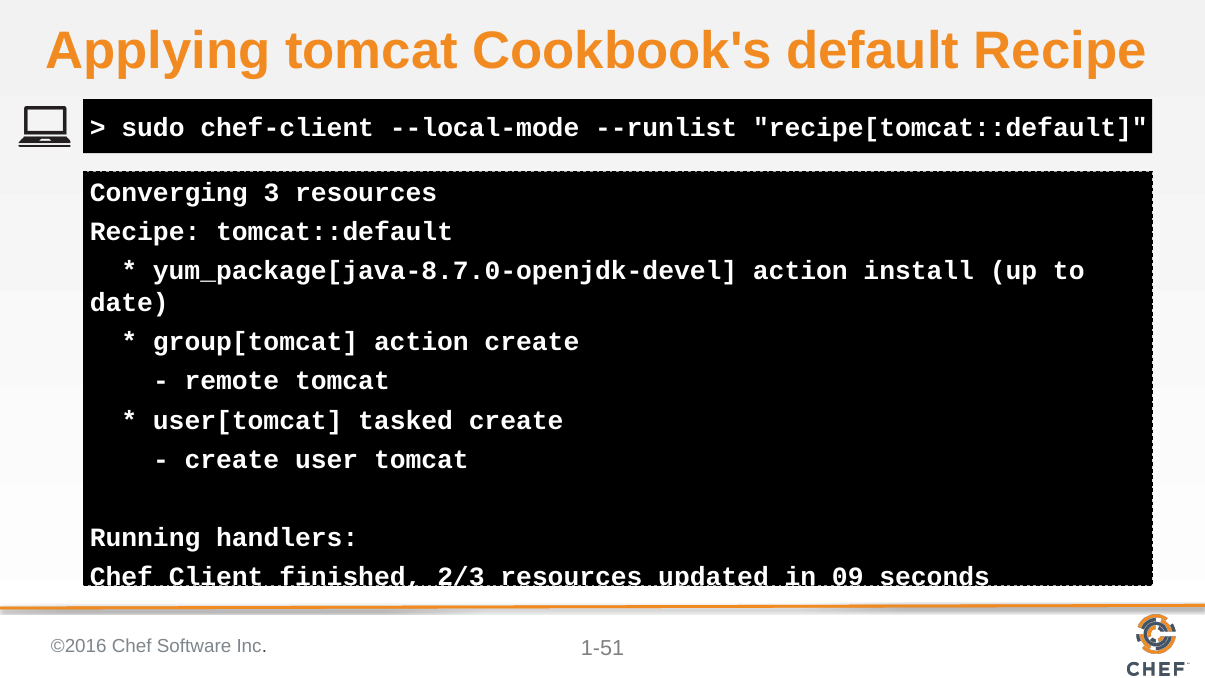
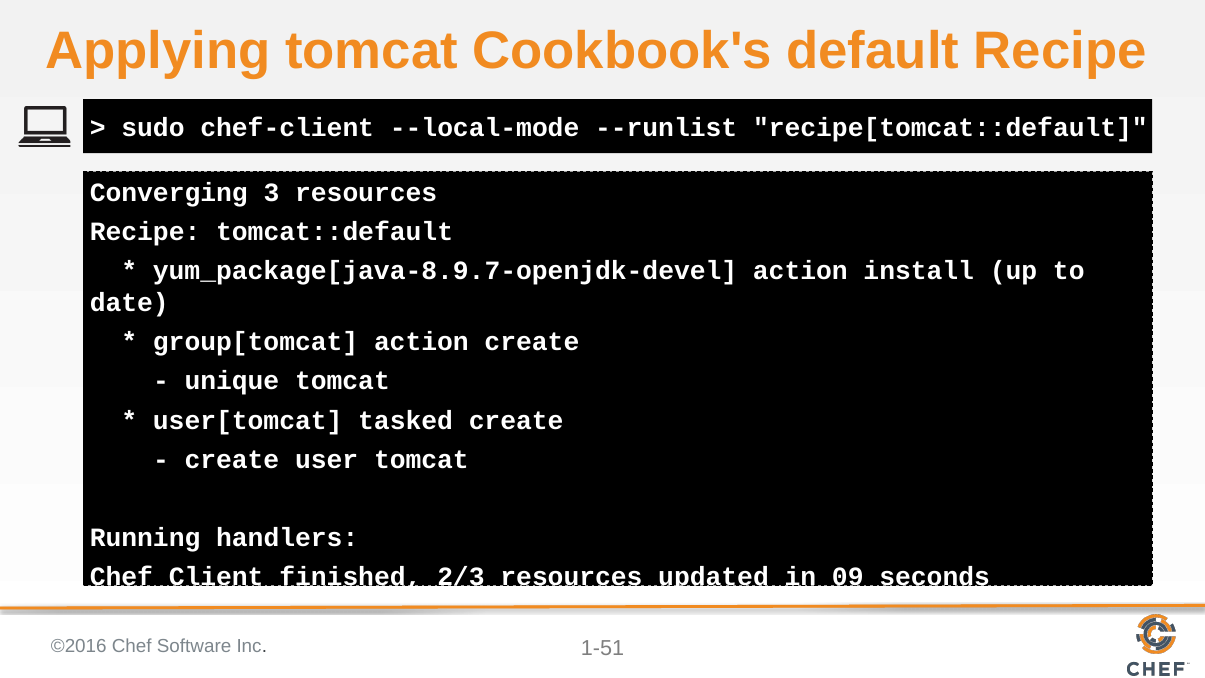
yum_package[java-8.7.0-openjdk-devel: yum_package[java-8.7.0-openjdk-devel -> yum_package[java-8.9.7-openjdk-devel
remote: remote -> unique
